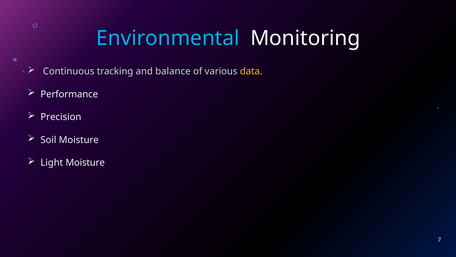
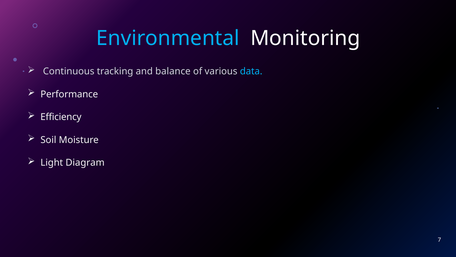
data colour: yellow -> light blue
Precision: Precision -> Efficiency
Light Moisture: Moisture -> Diagram
